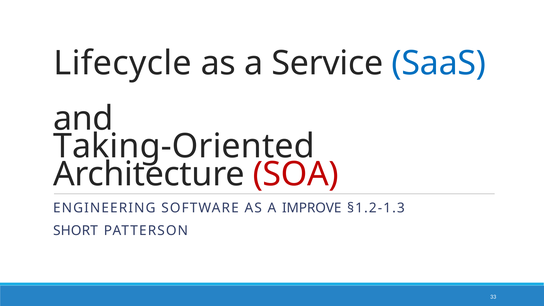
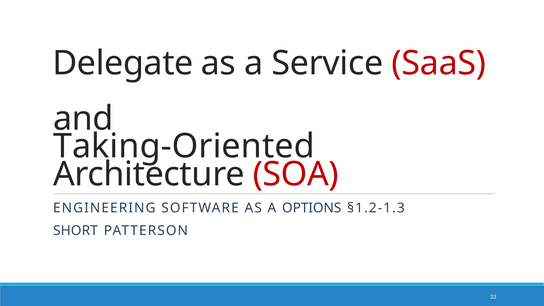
Lifecycle: Lifecycle -> Delegate
SaaS colour: blue -> red
IMPROVE: IMPROVE -> OPTIONS
